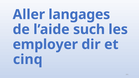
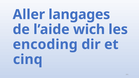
such: such -> wich
employer: employer -> encoding
